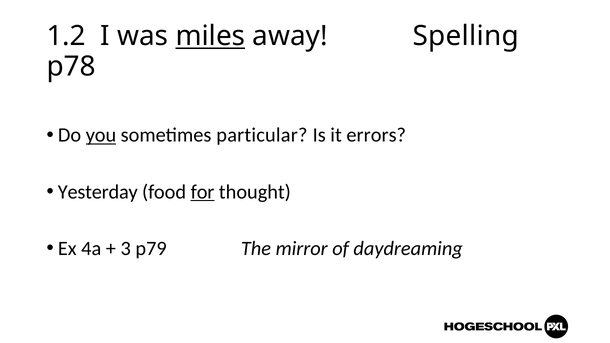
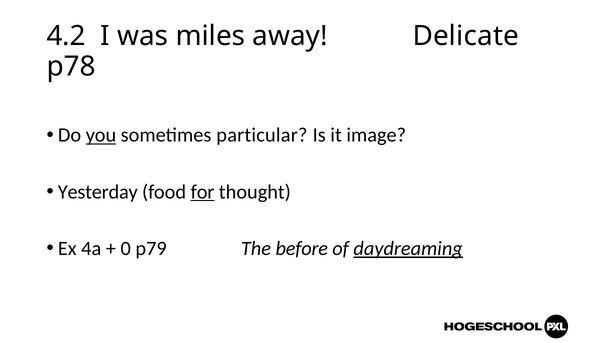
1.2: 1.2 -> 4.2
miles underline: present -> none
Spelling: Spelling -> Delicate
errors: errors -> image
3: 3 -> 0
mirror: mirror -> before
daydreaming underline: none -> present
